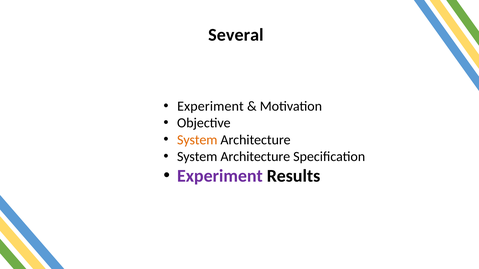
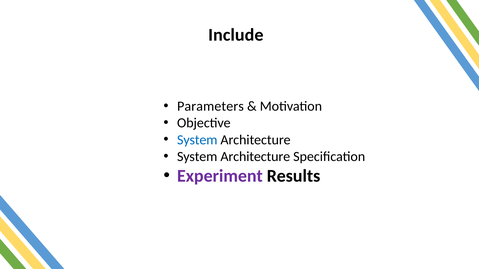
Several: Several -> Include
Experiment at (210, 106): Experiment -> Parameters
System at (197, 140) colour: orange -> blue
